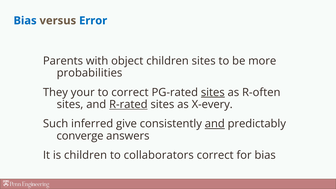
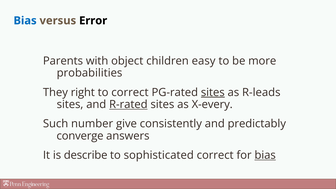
Error colour: blue -> black
children sites: sites -> easy
your: your -> right
R-often: R-often -> R-leads
inferred: inferred -> number
and at (215, 124) underline: present -> none
is children: children -> describe
collaborators: collaborators -> sophisticated
bias at (265, 155) underline: none -> present
